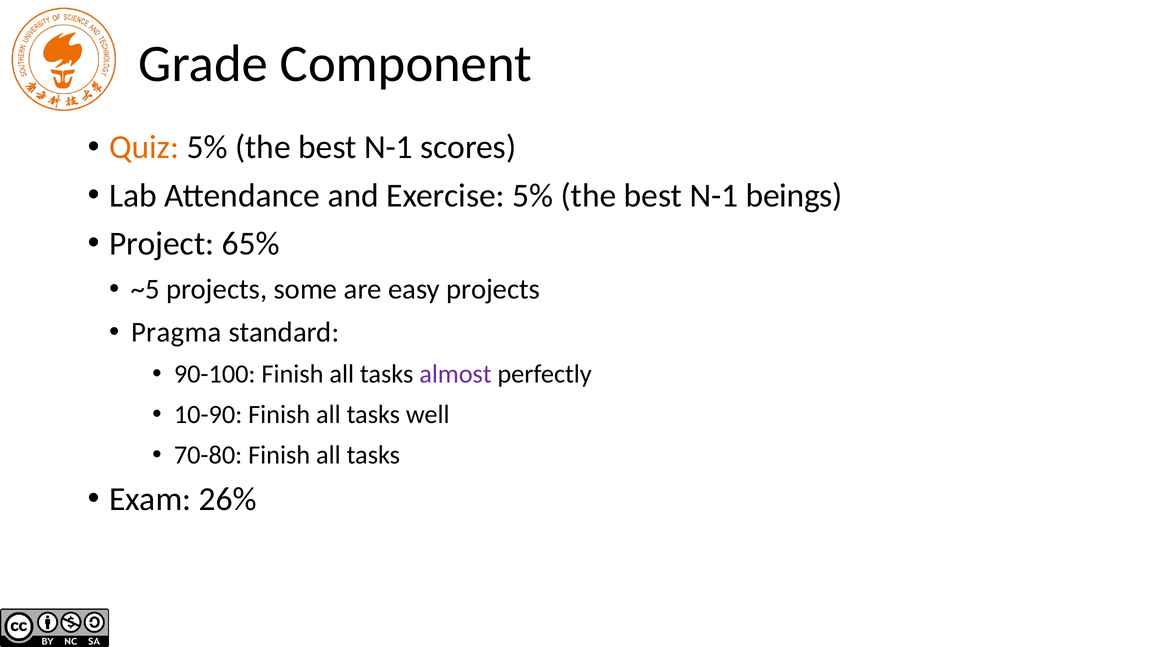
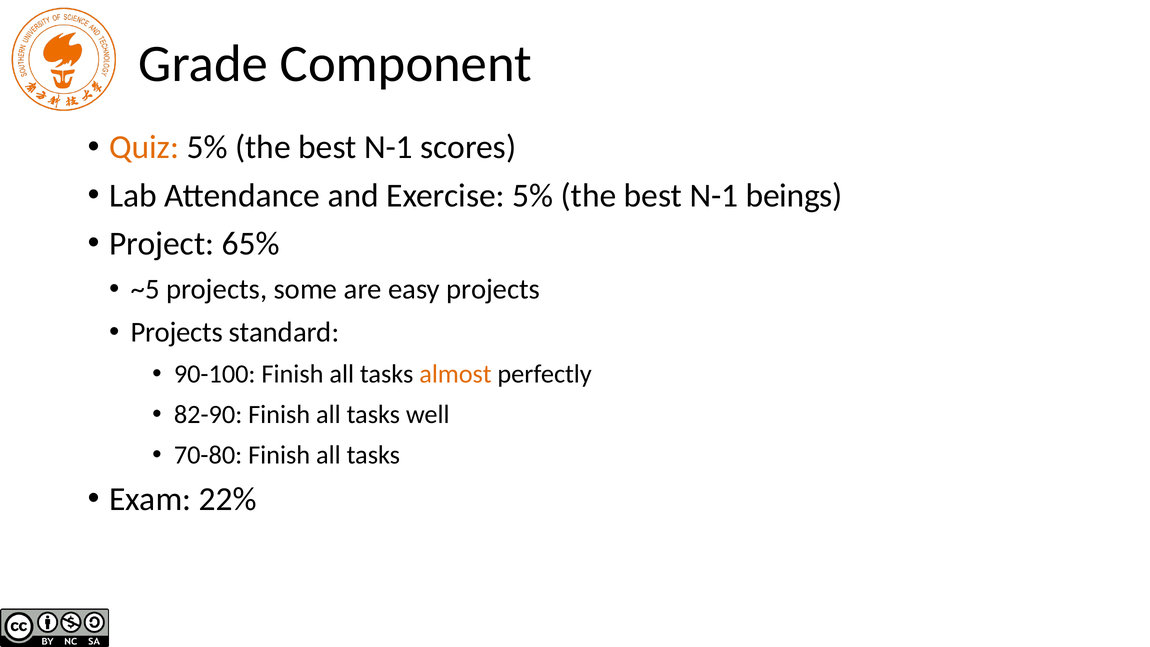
Pragma at (176, 332): Pragma -> Projects
almost colour: purple -> orange
10-90: 10-90 -> 82-90
26%: 26% -> 22%
